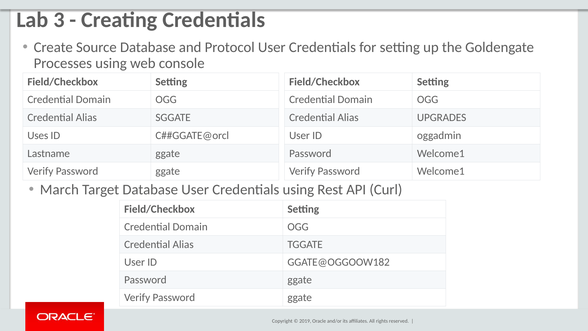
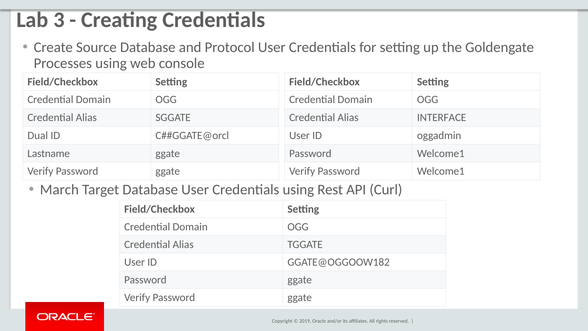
UPGRADES: UPGRADES -> INTERFACE
Uses: Uses -> Dual
